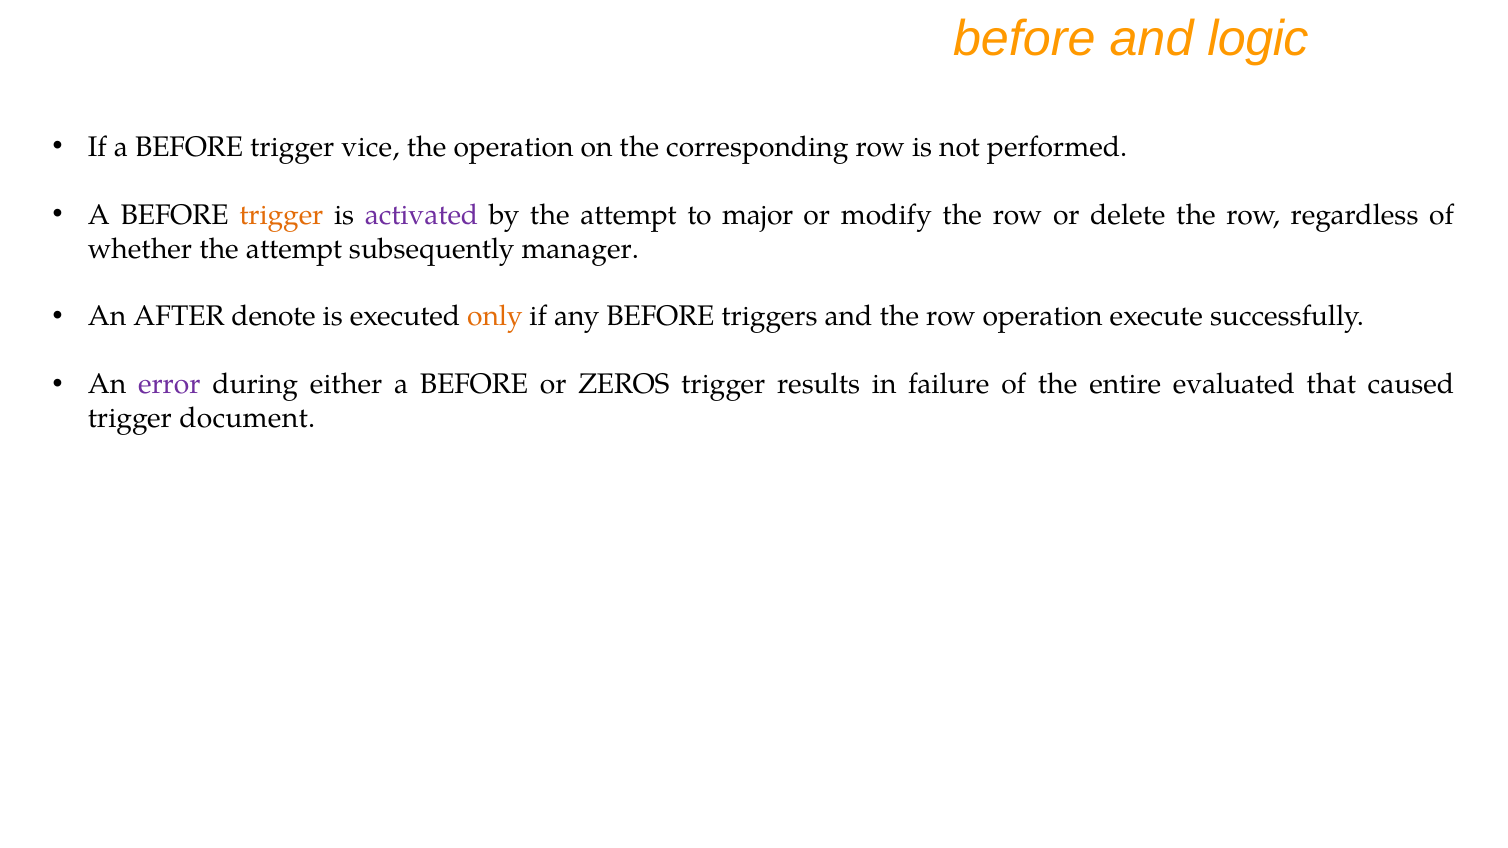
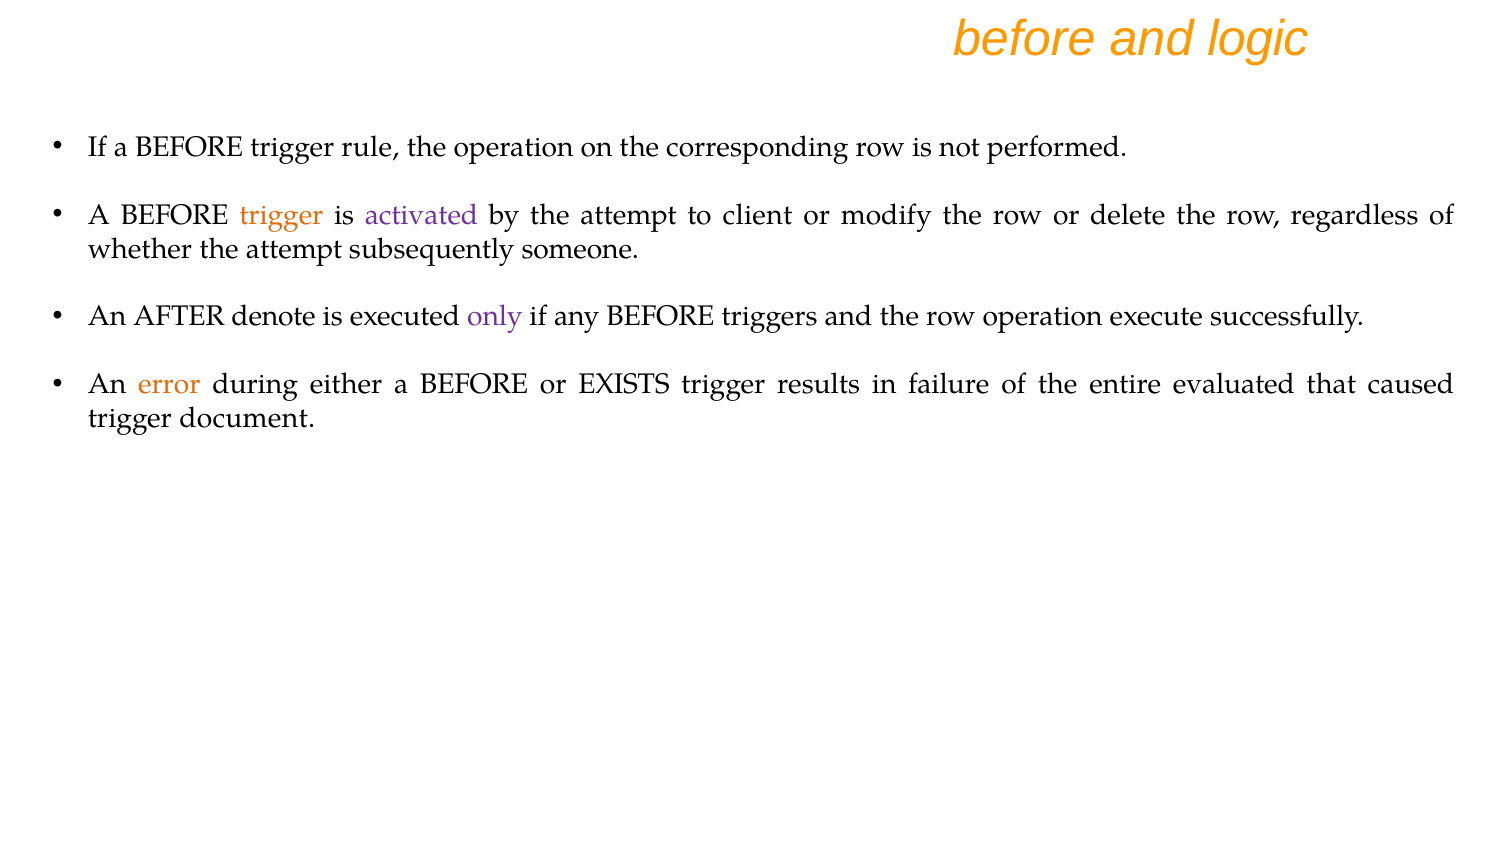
vice: vice -> rule
major: major -> client
manager: manager -> someone
only colour: orange -> purple
error colour: purple -> orange
ZEROS: ZEROS -> EXISTS
